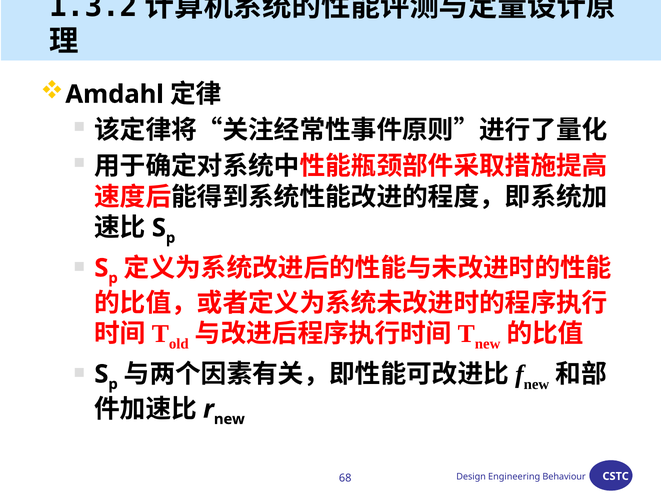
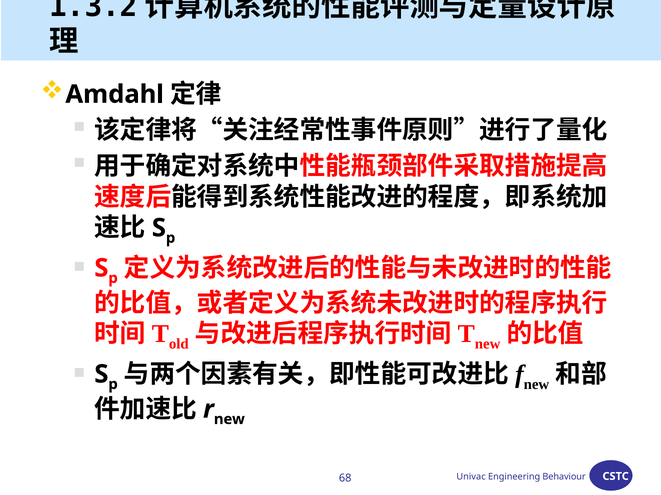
Design: Design -> Univac
